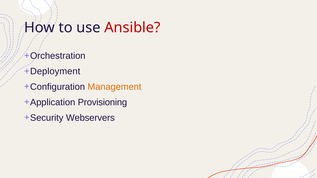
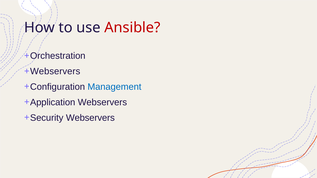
Deployment at (55, 71): Deployment -> Webservers
Management colour: orange -> blue
Application Provisioning: Provisioning -> Webservers
